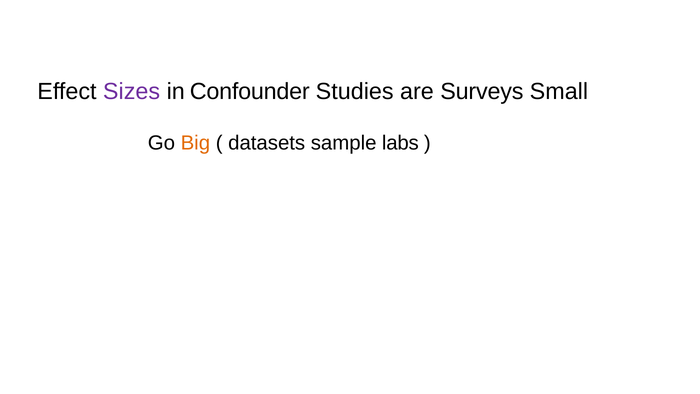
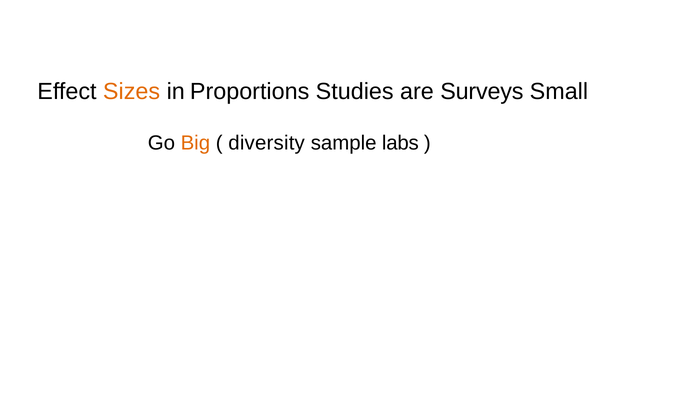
Sizes colour: purple -> orange
Confounder: Confounder -> Proportions
datasets: datasets -> diversity
